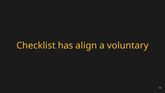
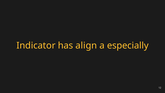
Checklist: Checklist -> Indicator
voluntary: voluntary -> especially
